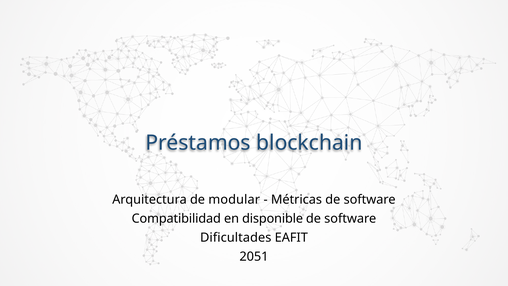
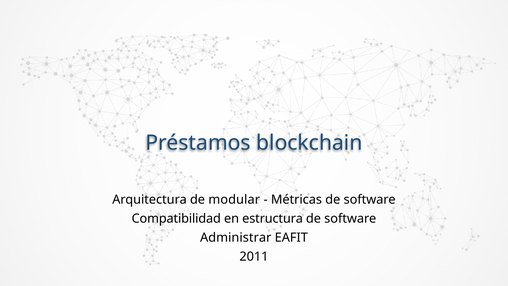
disponible: disponible -> estructura
Dificultades: Dificultades -> Administrar
2051: 2051 -> 2011
